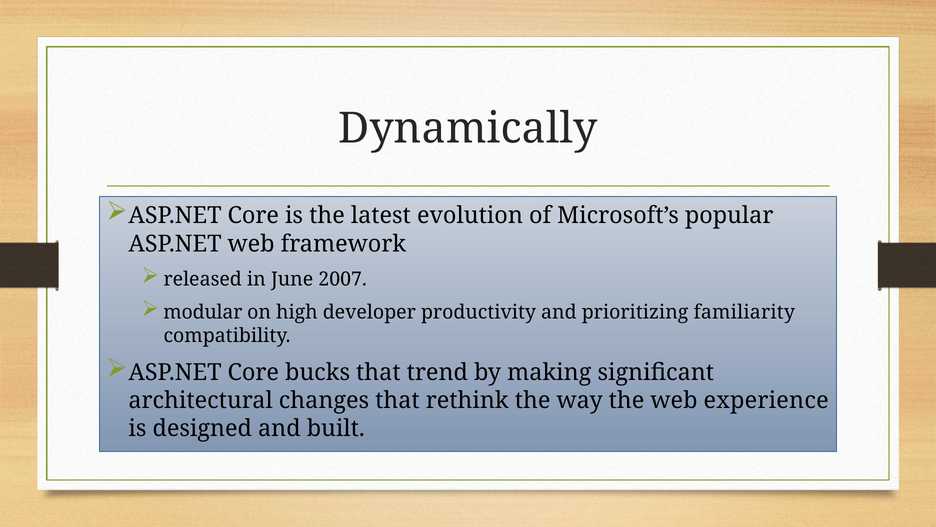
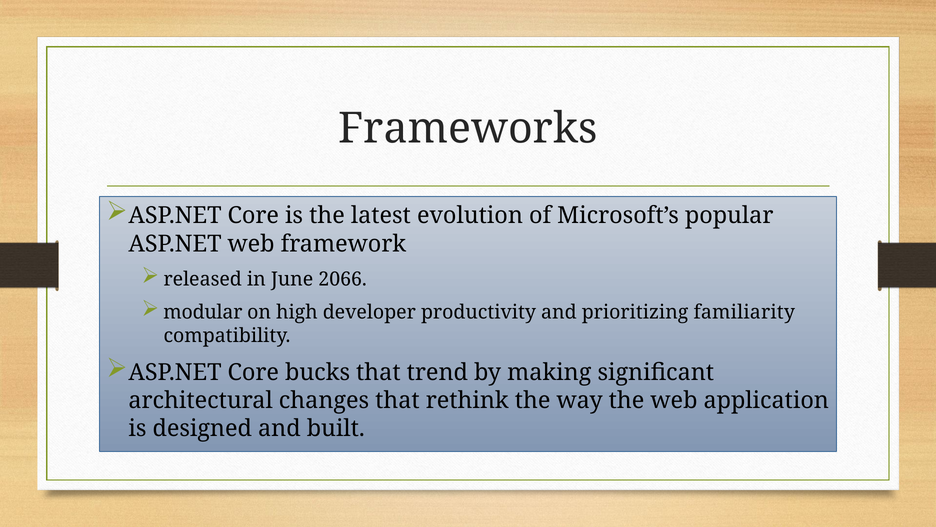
Dynamically: Dynamically -> Frameworks
2007: 2007 -> 2066
experience: experience -> application
